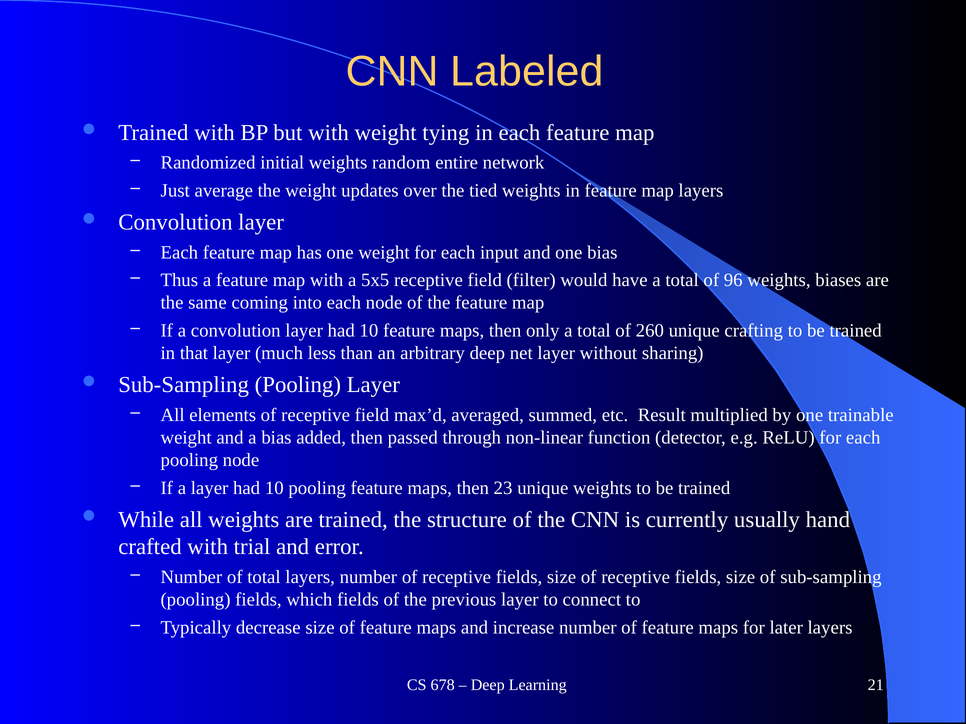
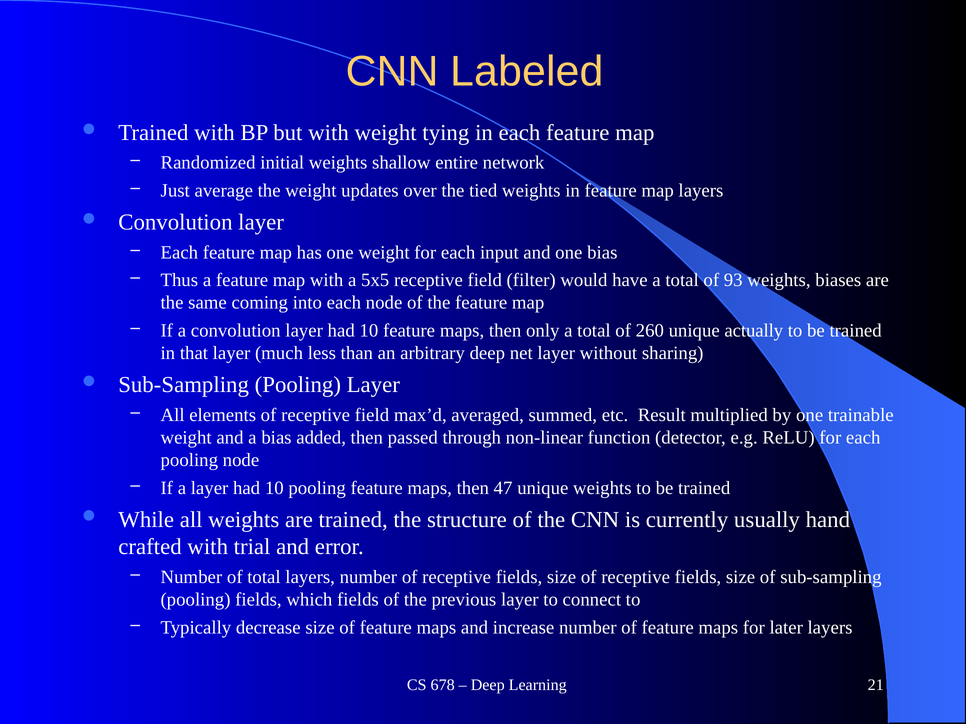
random: random -> shallow
96: 96 -> 93
crafting: crafting -> actually
23: 23 -> 47
